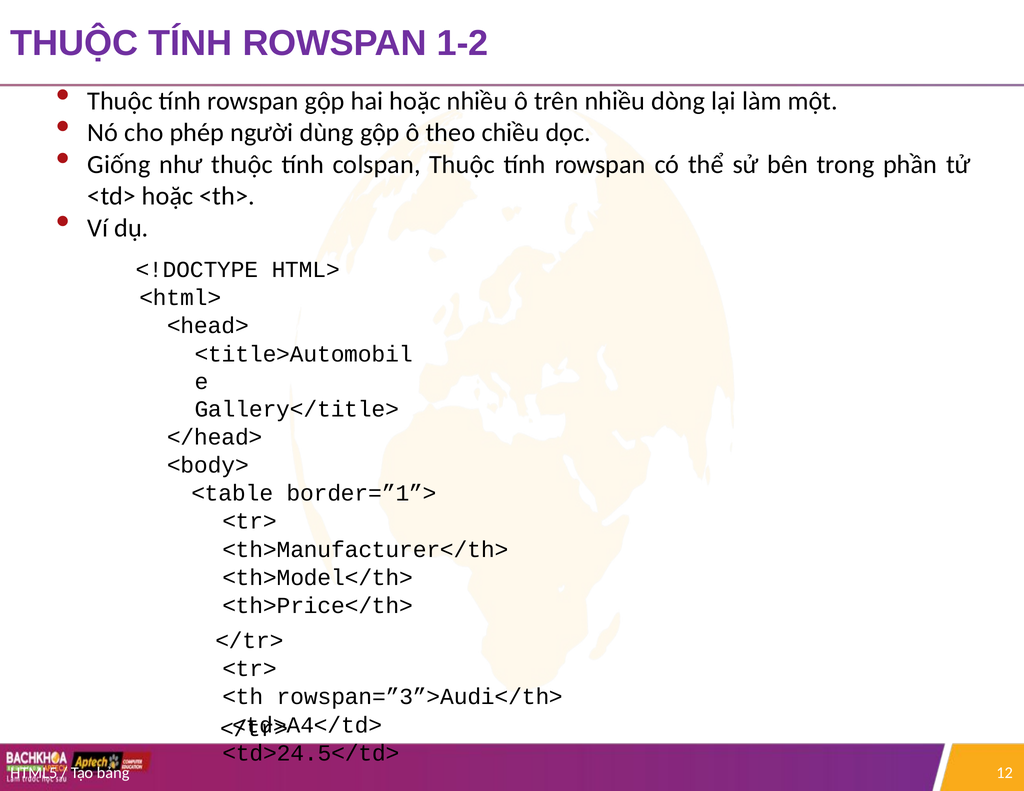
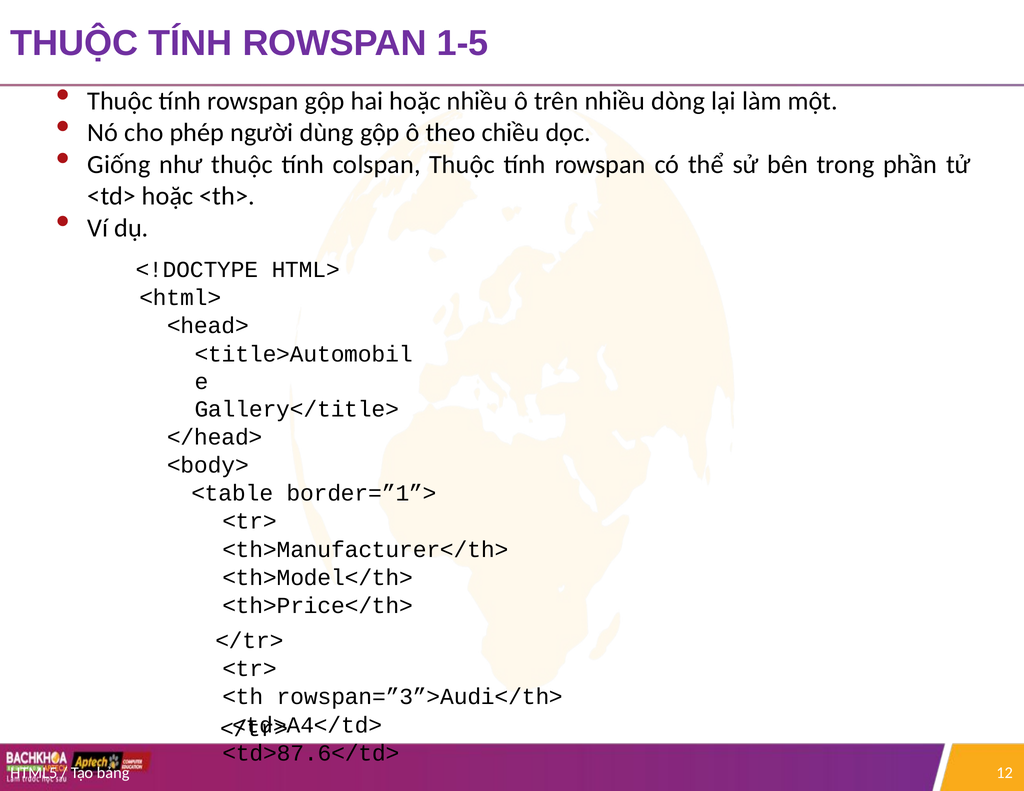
1-2: 1-2 -> 1-5
<td>24.5</td>: <td>24.5</td> -> <td>87.6</td>
